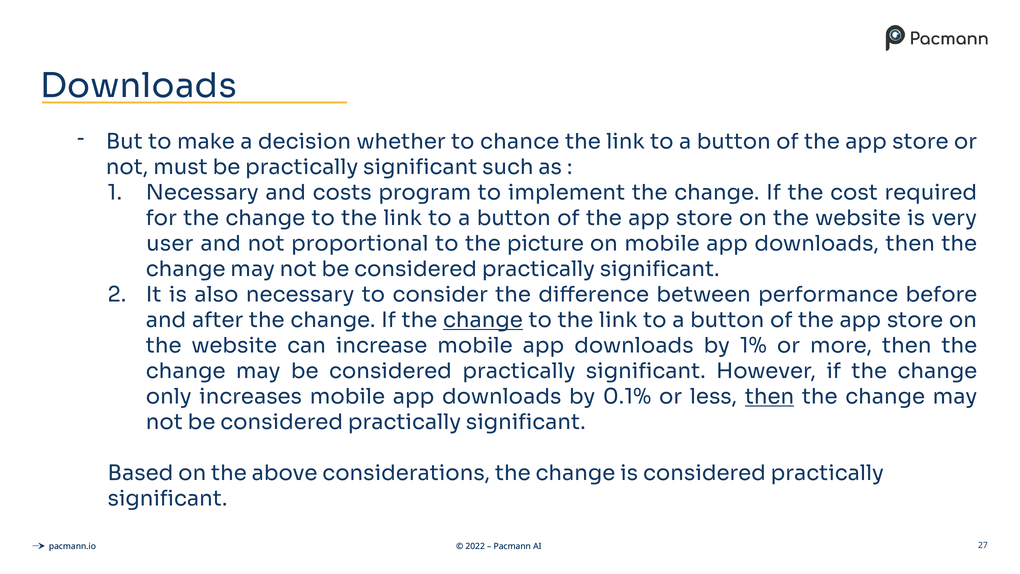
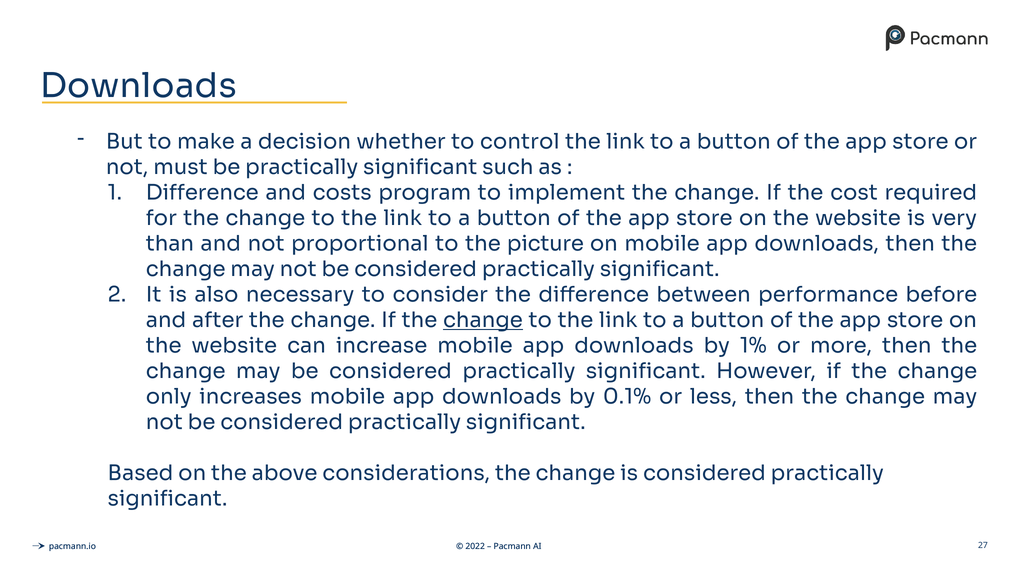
chance: chance -> control
Necessary at (202, 193): Necessary -> Difference
user: user -> than
then at (770, 397) underline: present -> none
